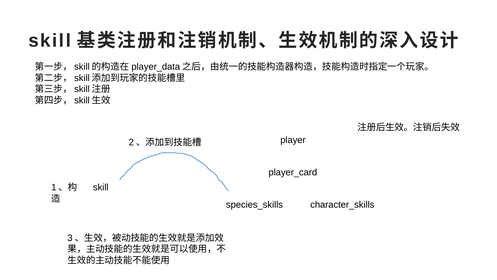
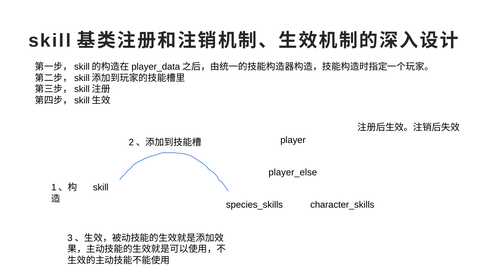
player_card: player_card -> player_else
